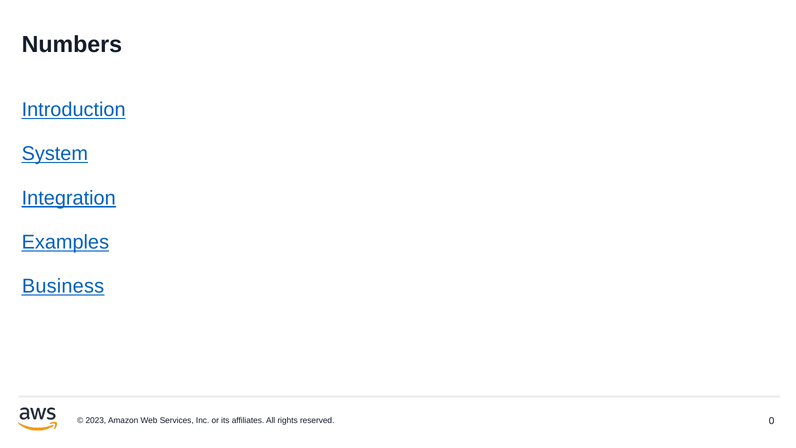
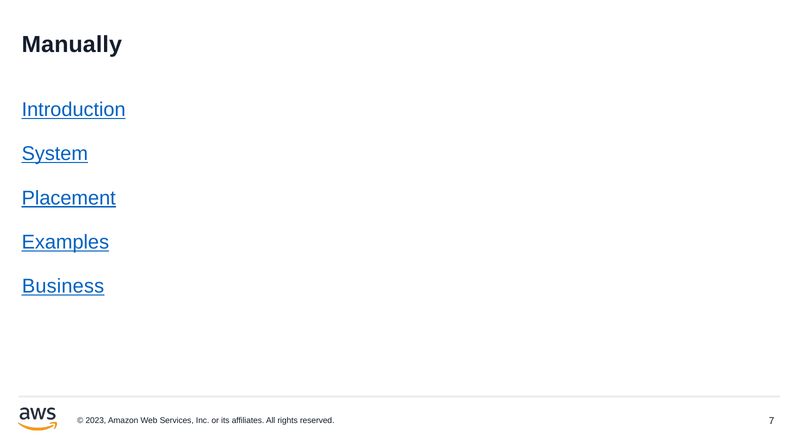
Numbers: Numbers -> Manually
Integration: Integration -> Placement
0: 0 -> 7
